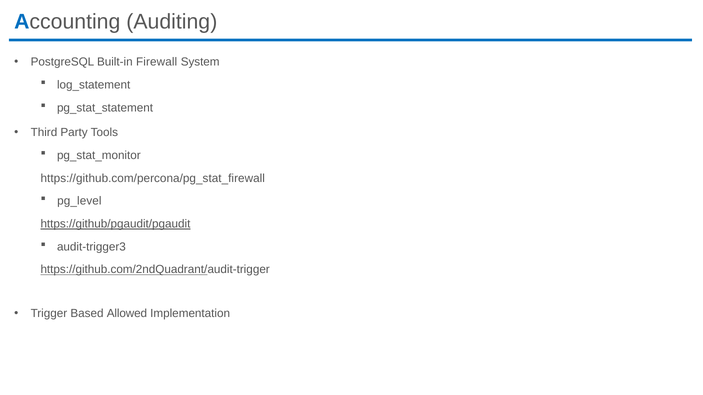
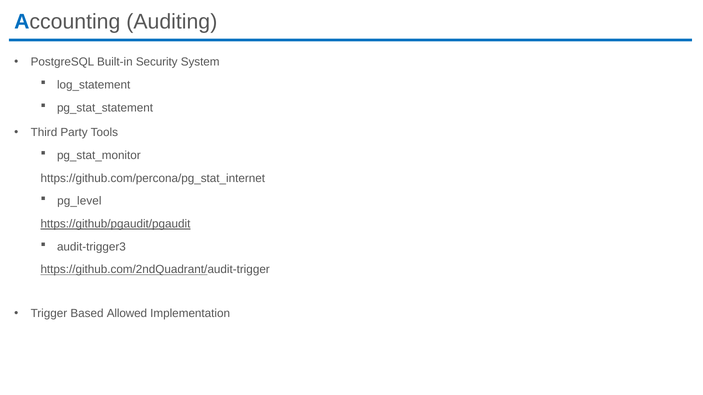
Firewall: Firewall -> Security
https://github.com/percona/pg_stat_firewall: https://github.com/percona/pg_stat_firewall -> https://github.com/percona/pg_stat_internet
